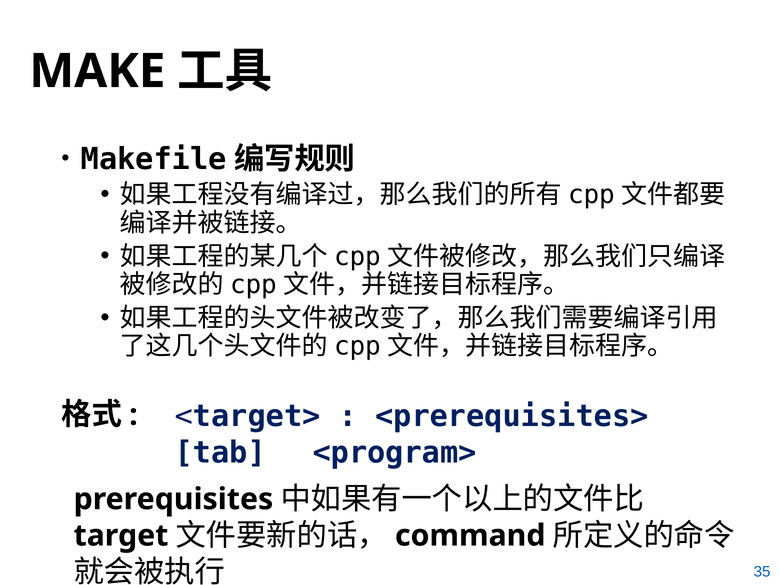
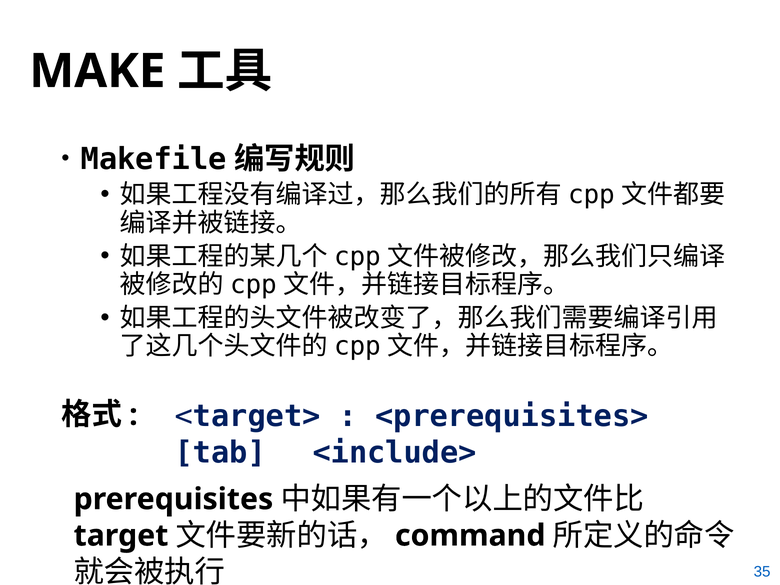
<program>: <program> -> <include>
